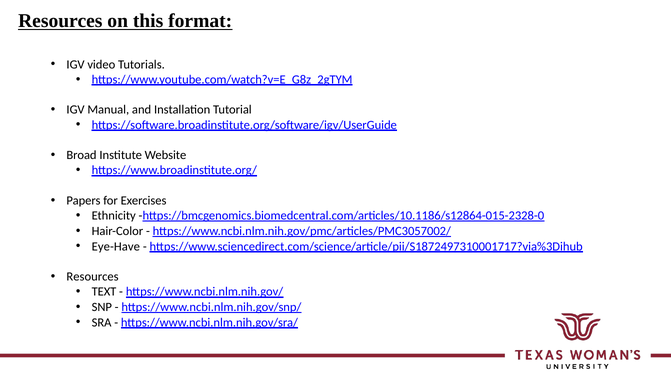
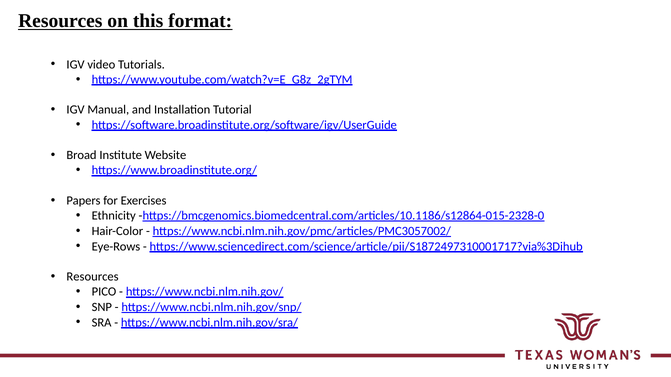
Eye-Have: Eye-Have -> Eye-Rows
TEXT: TEXT -> PICO
